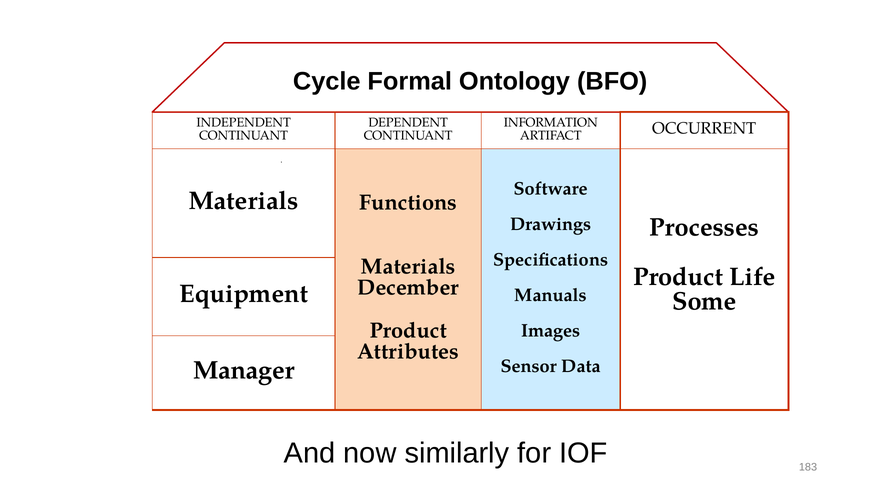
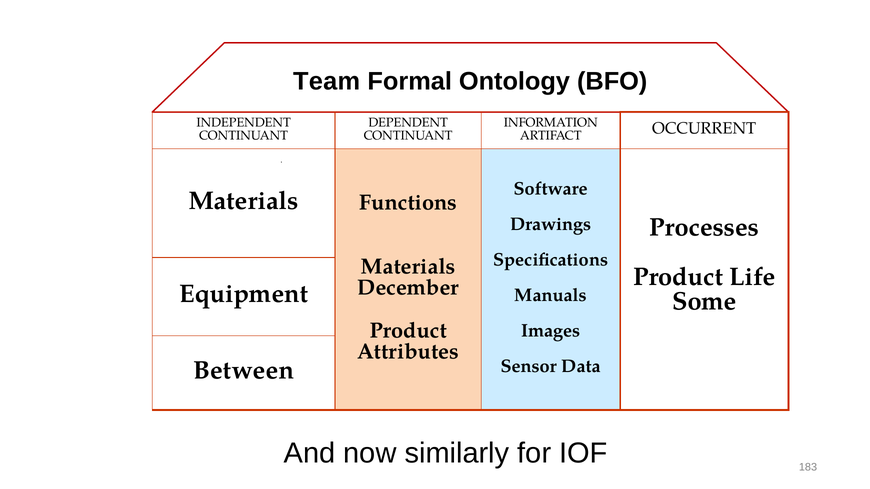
Cycle: Cycle -> Team
Manager: Manager -> Between
